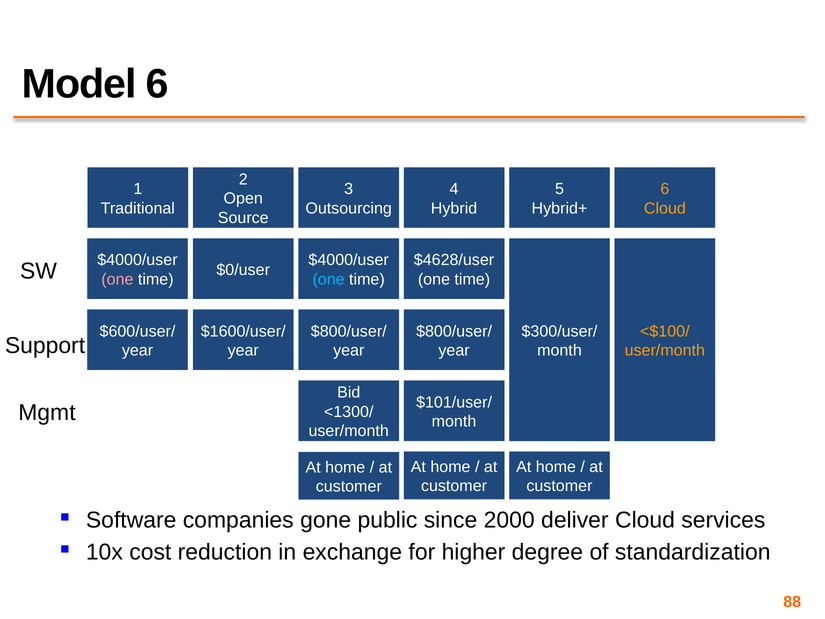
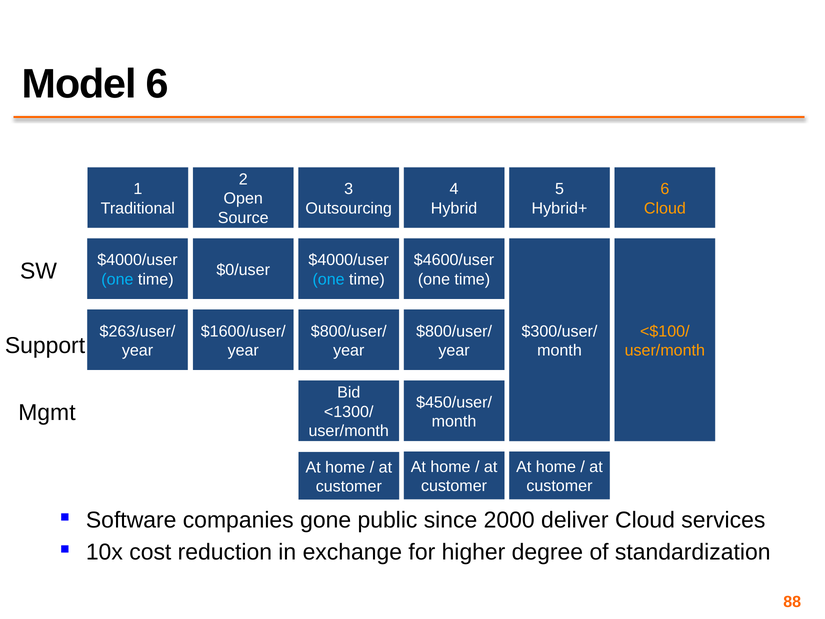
$4628/user: $4628/user -> $4600/user
one at (117, 279) colour: pink -> light blue
$600/user/: $600/user/ -> $263/user/
$101/user/: $101/user/ -> $450/user/
